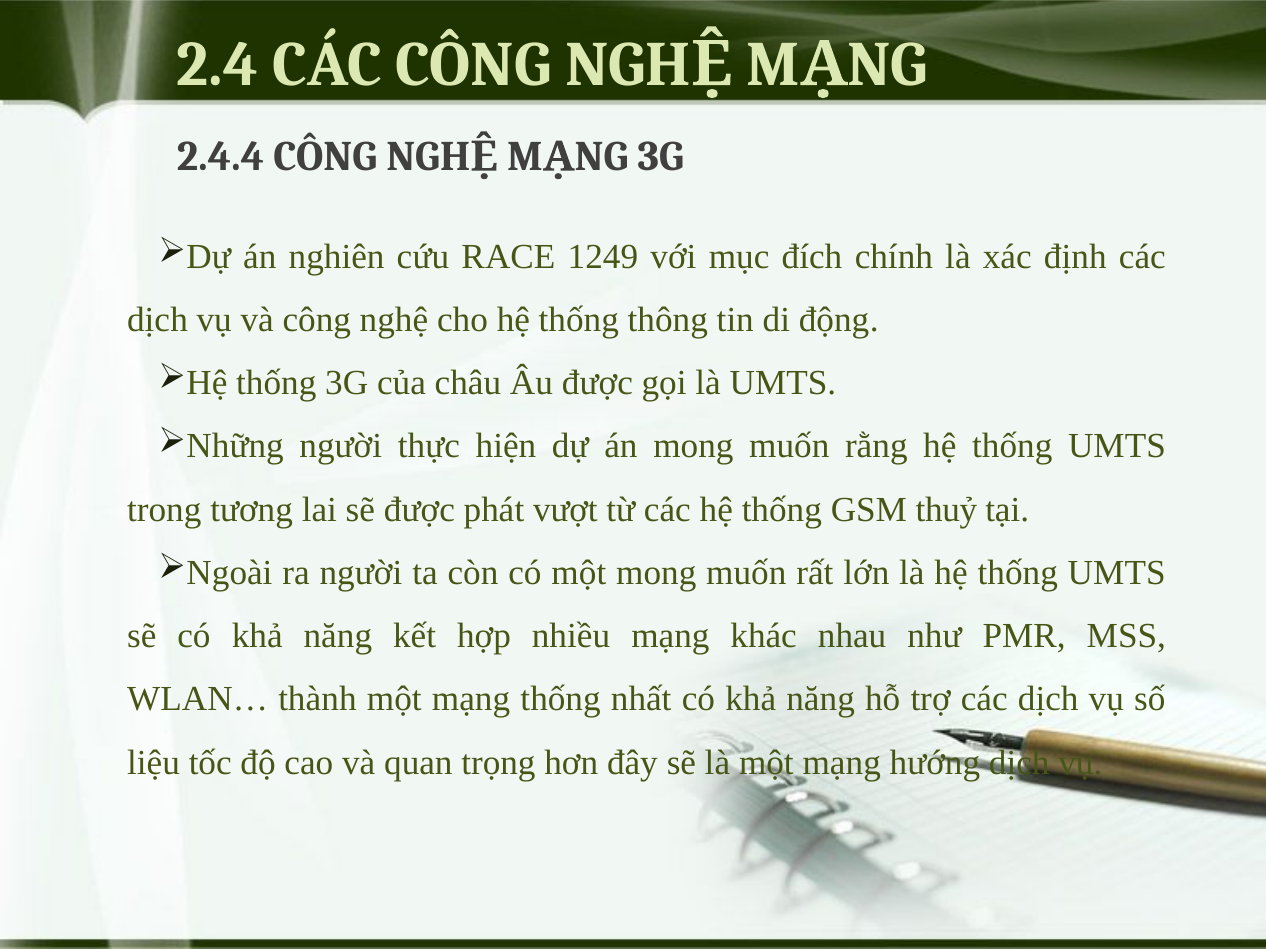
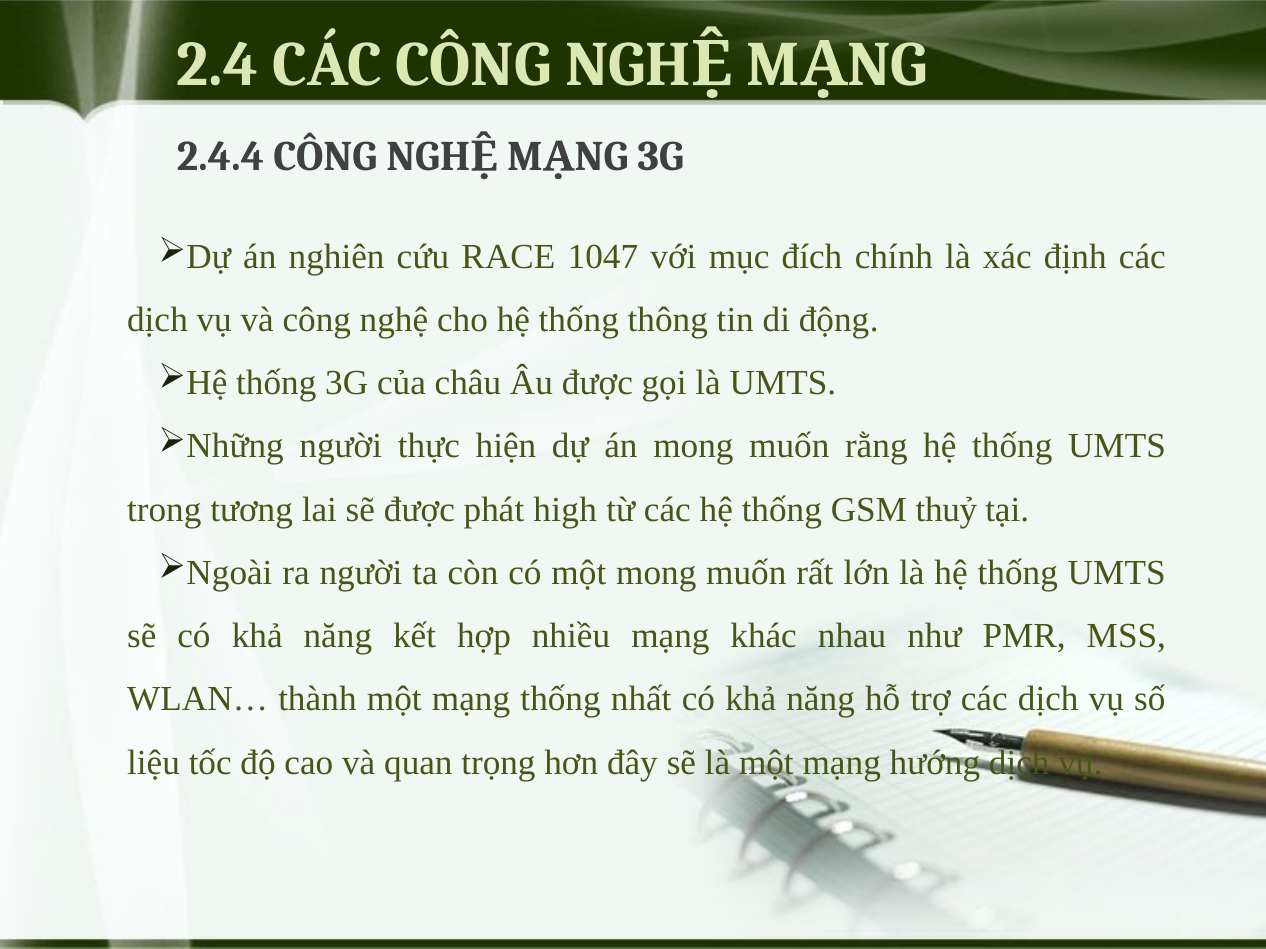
1249: 1249 -> 1047
vượt: vượt -> high
